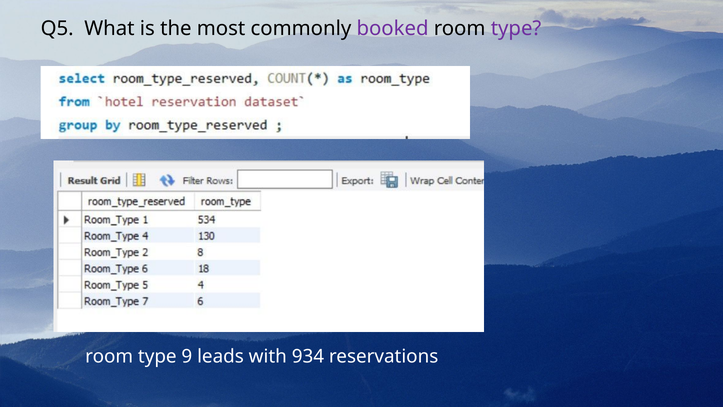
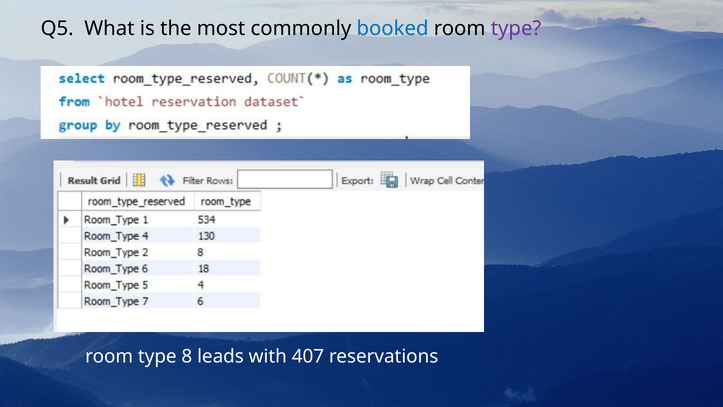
booked colour: purple -> blue
9: 9 -> 8
934: 934 -> 407
